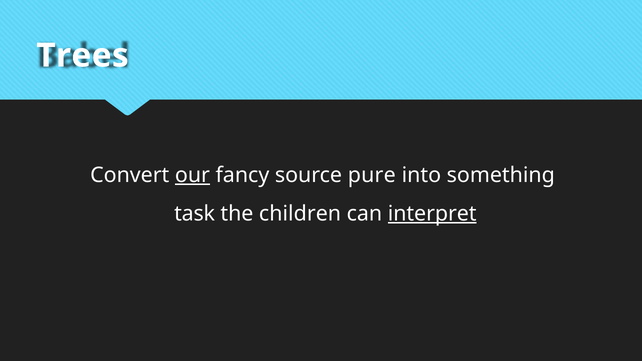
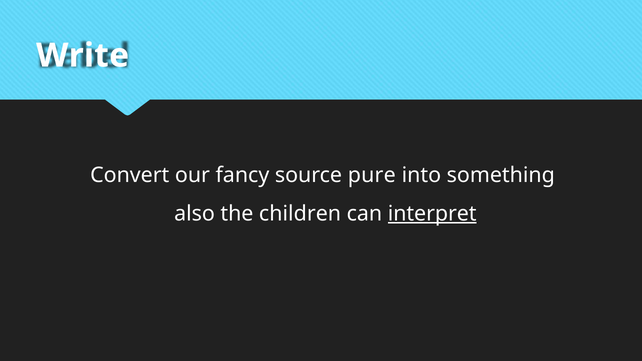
Trees: Trees -> Write
our underline: present -> none
task: task -> also
